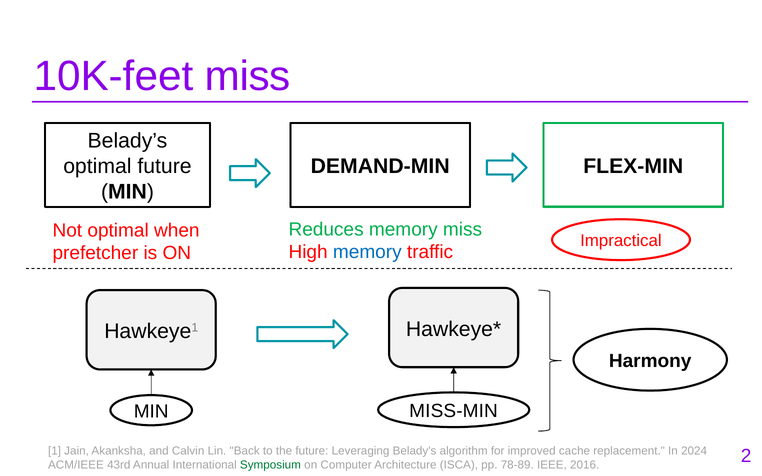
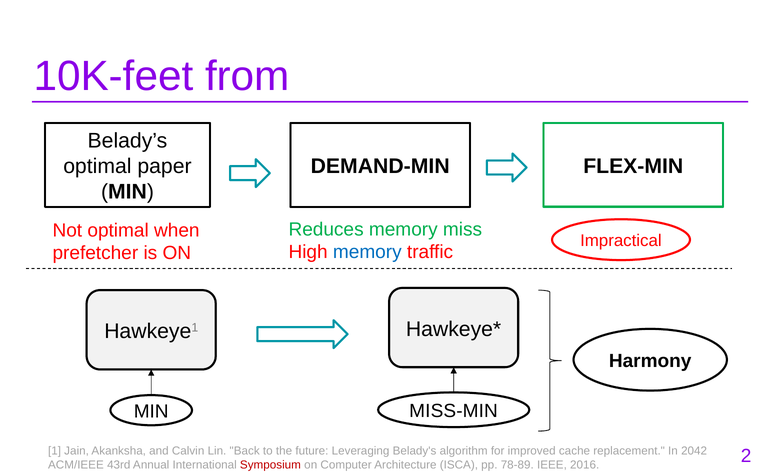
10K-feet miss: miss -> from
optimal future: future -> paper
2024: 2024 -> 2042
Symposium colour: green -> red
